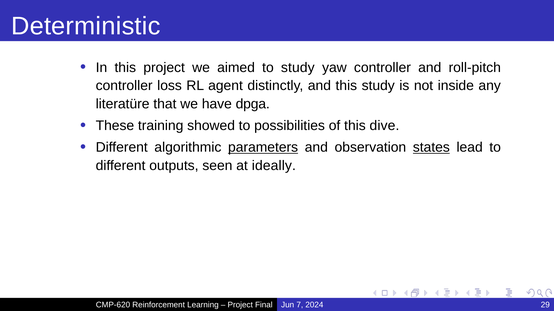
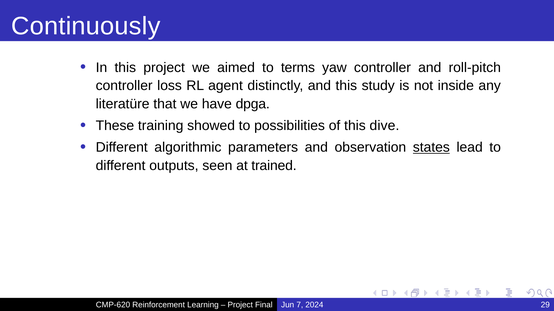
Deterministic: Deterministic -> Continuously
to study: study -> terms
parameters underline: present -> none
ideally: ideally -> trained
